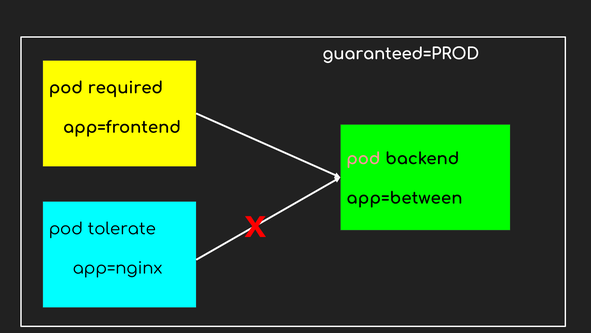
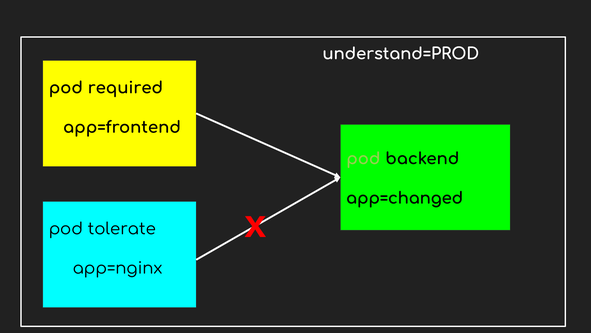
guaranteed=PROD: guaranteed=PROD -> understand=PROD
pod at (363, 159) colour: pink -> light green
app=between: app=between -> app=changed
